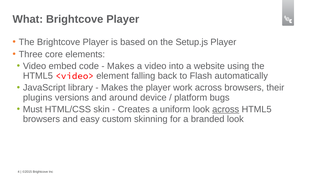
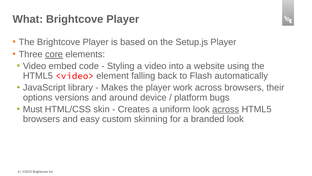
core underline: none -> present
Makes at (121, 66): Makes -> Styling
plugins: plugins -> options
